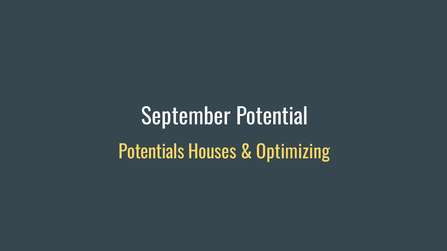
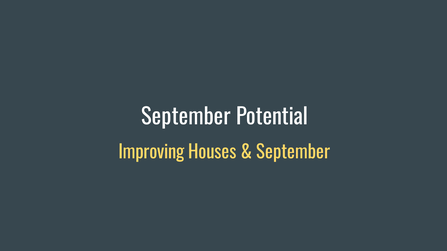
Potentials: Potentials -> Improving
Optimizing at (293, 153): Optimizing -> September
